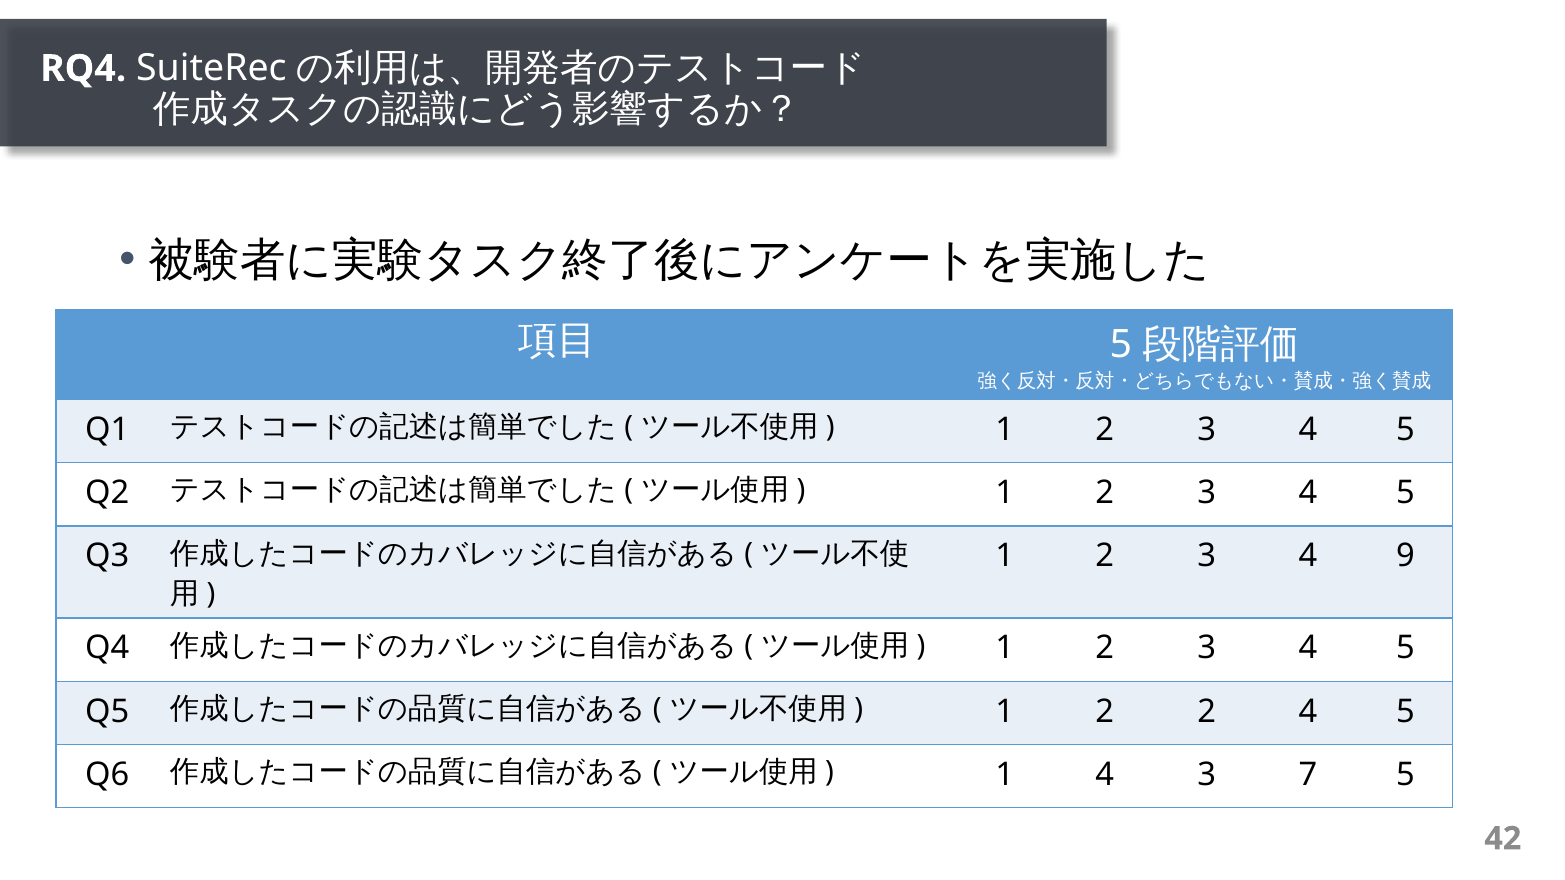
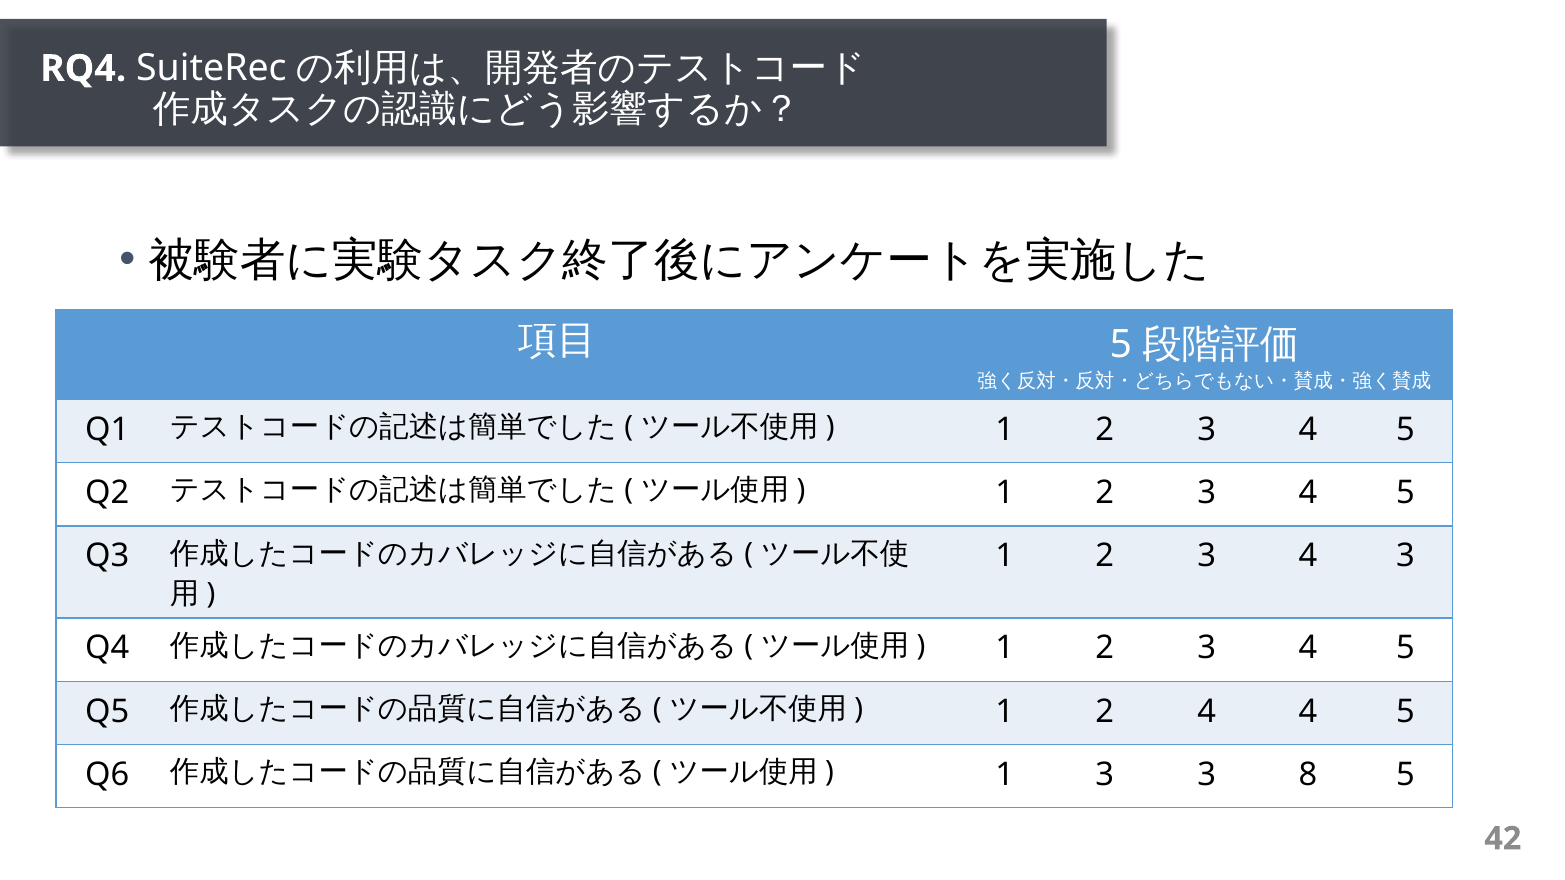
4 9: 9 -> 3
2 2: 2 -> 4
1 4: 4 -> 3
7: 7 -> 8
